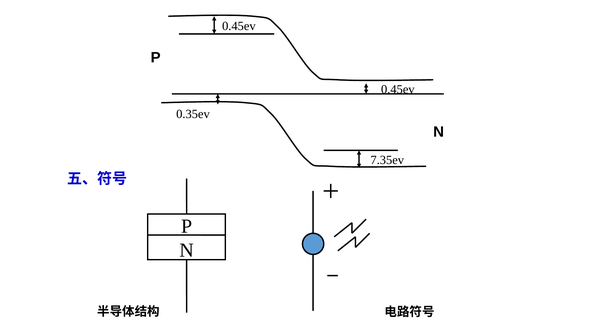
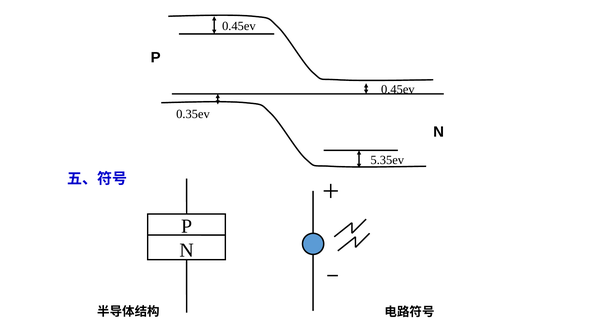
7.35ev: 7.35ev -> 5.35ev
